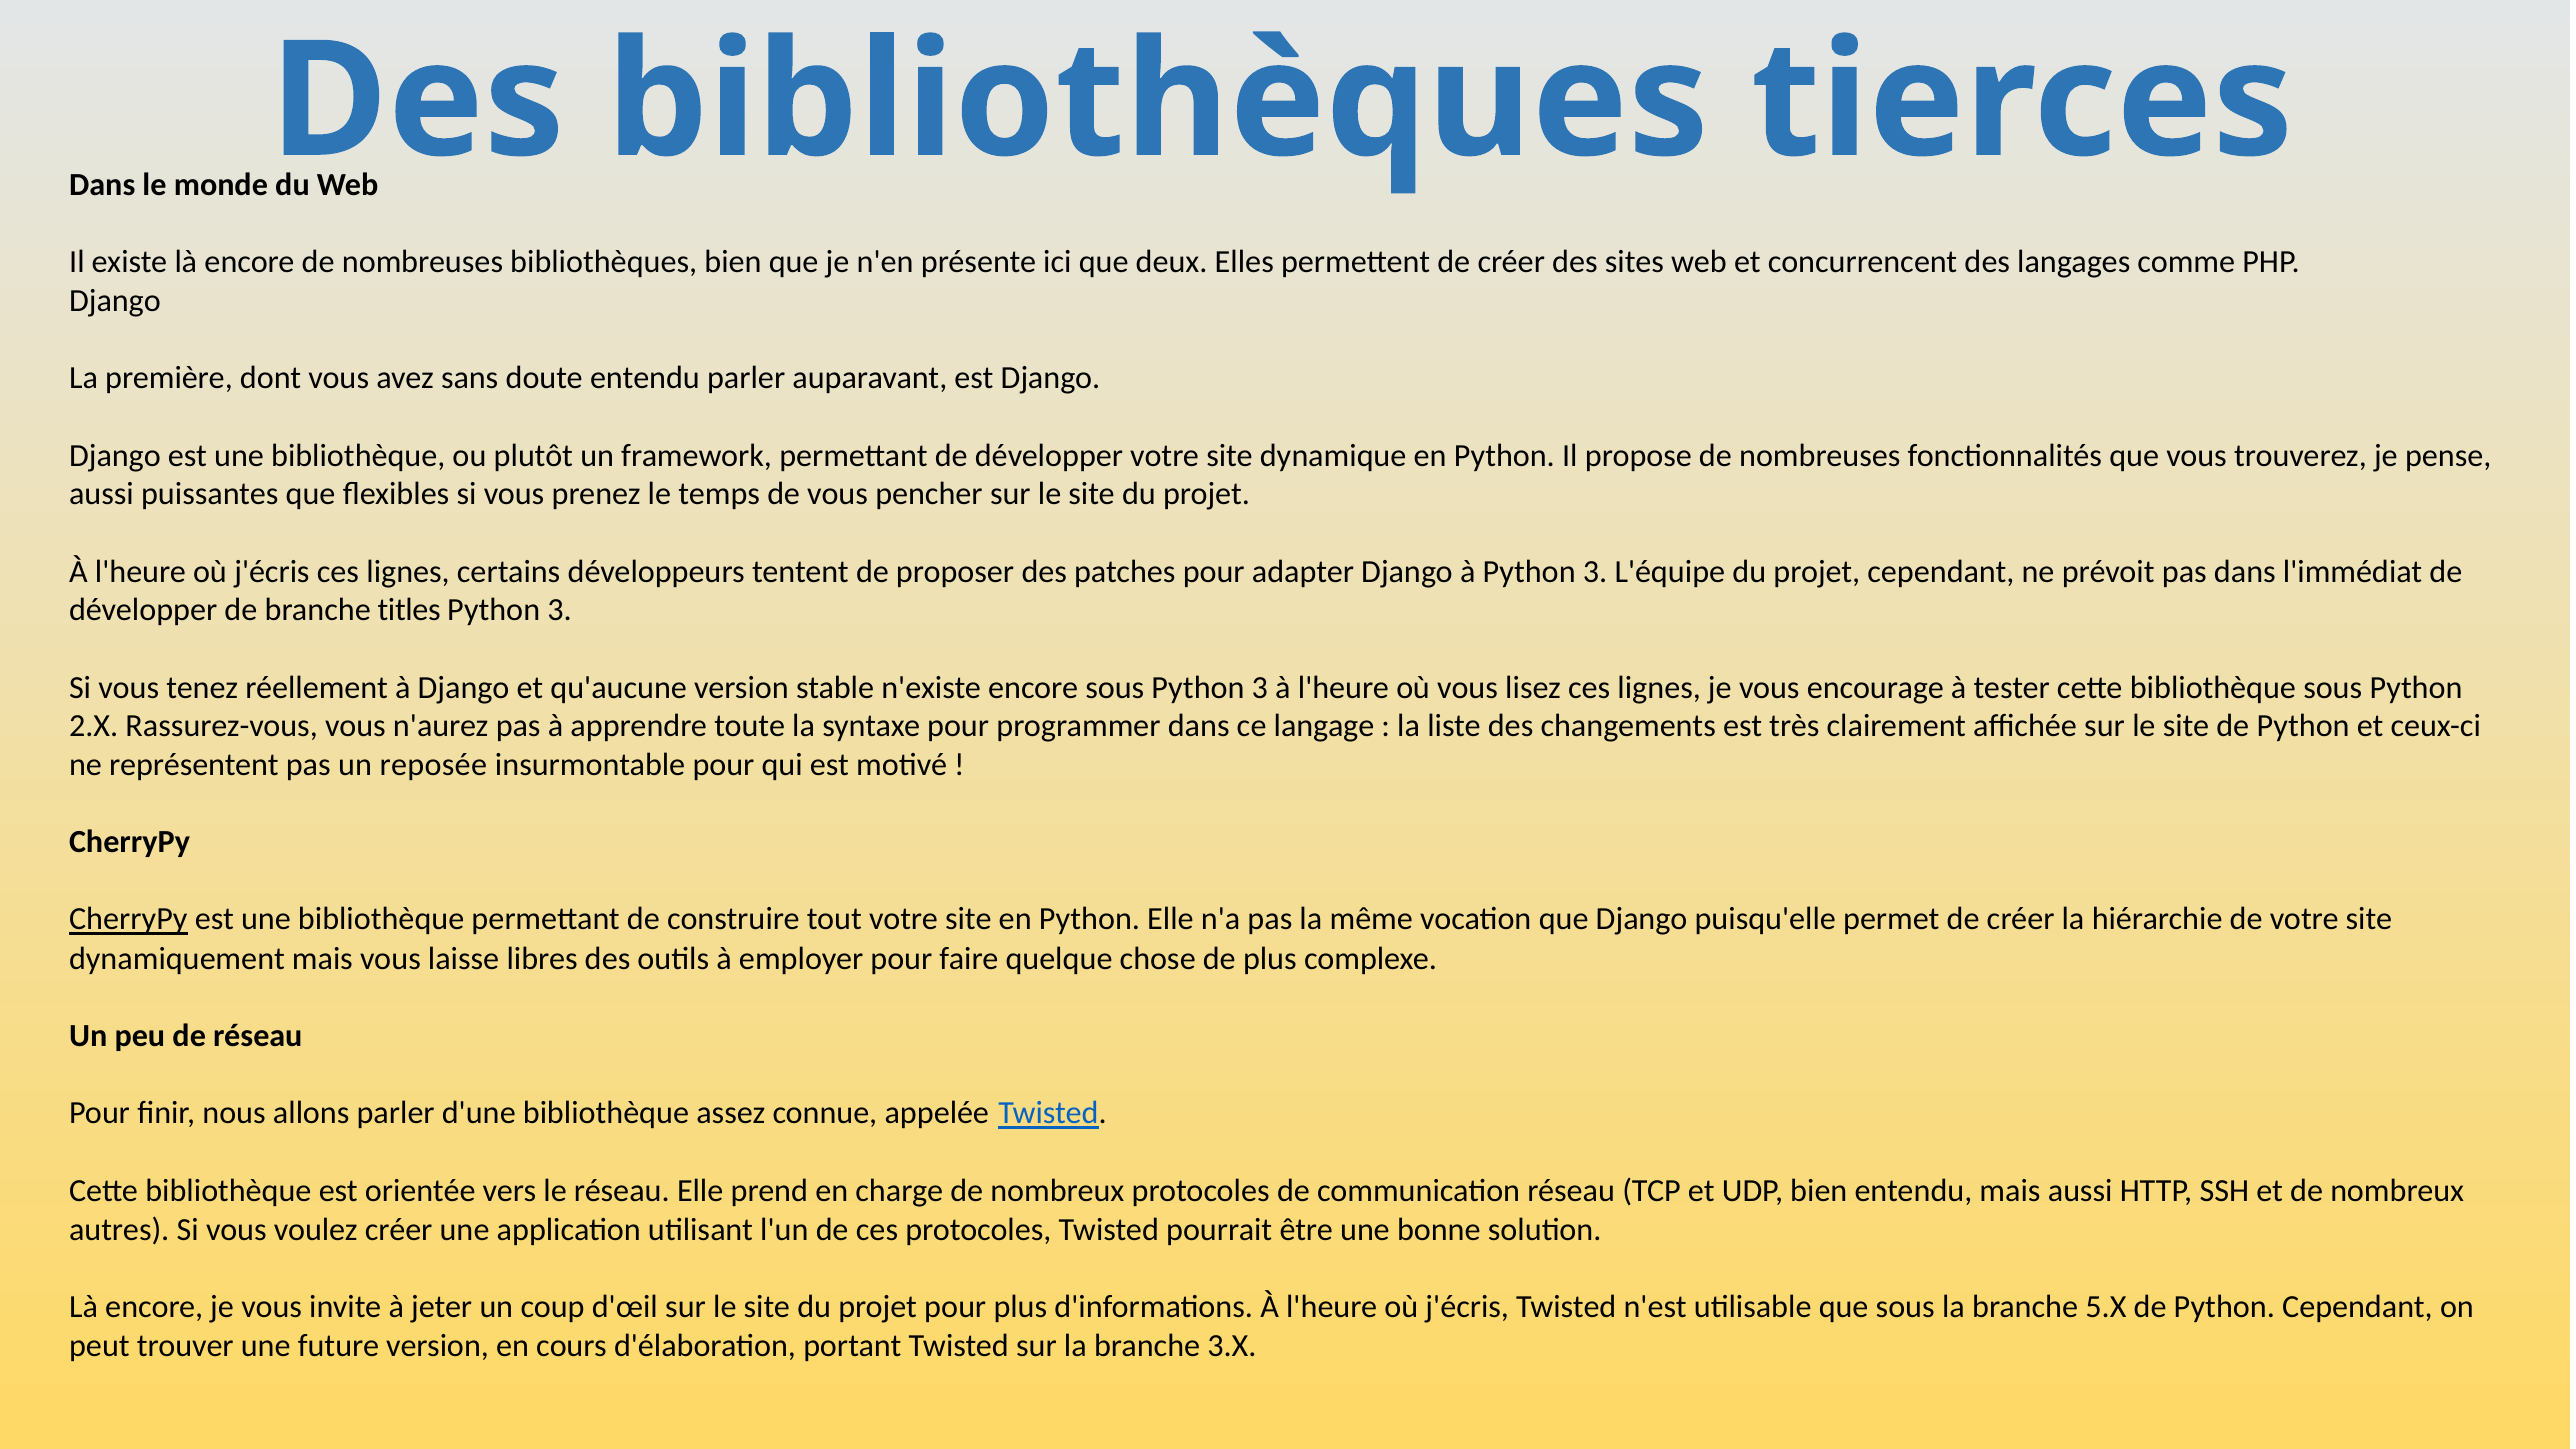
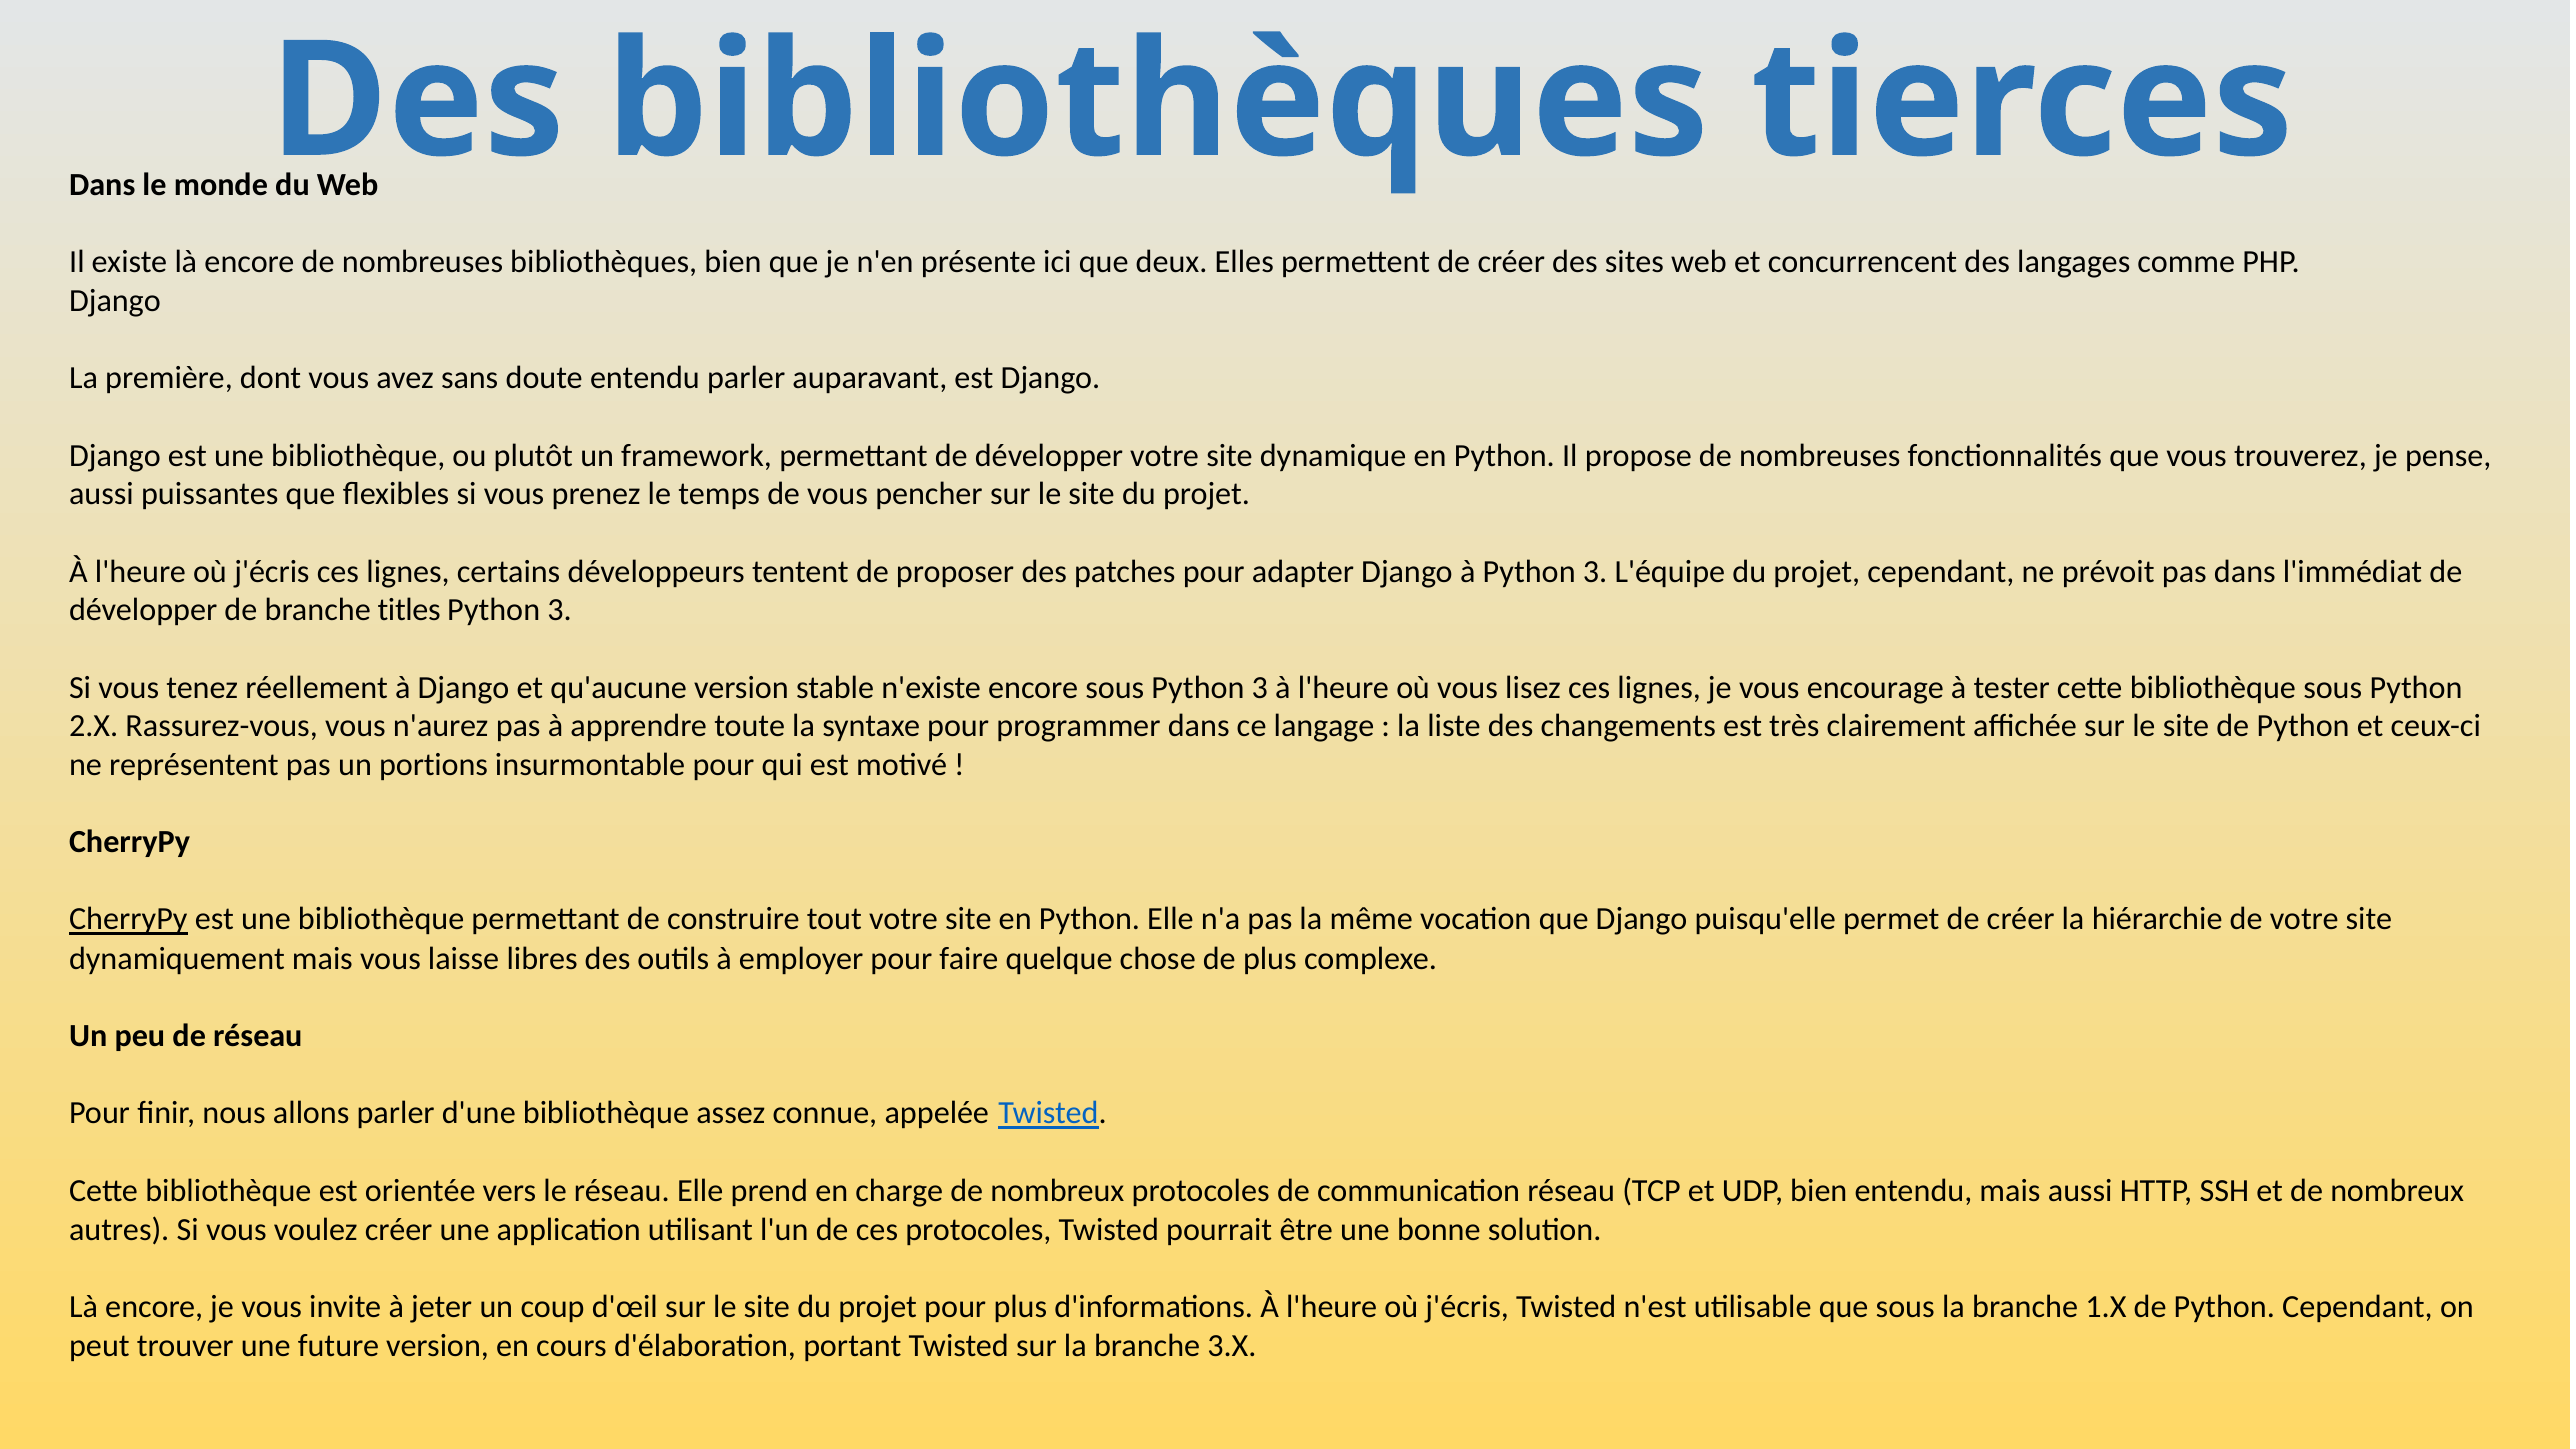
reposée: reposée -> portions
5.X: 5.X -> 1.X
